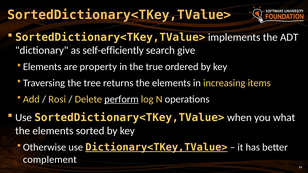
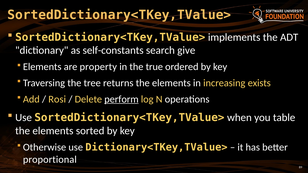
self-efficiently: self-efficiently -> self-constants
items: items -> exists
what: what -> table
Dictionary<TKey,TValue> underline: present -> none
complement: complement -> proportional
